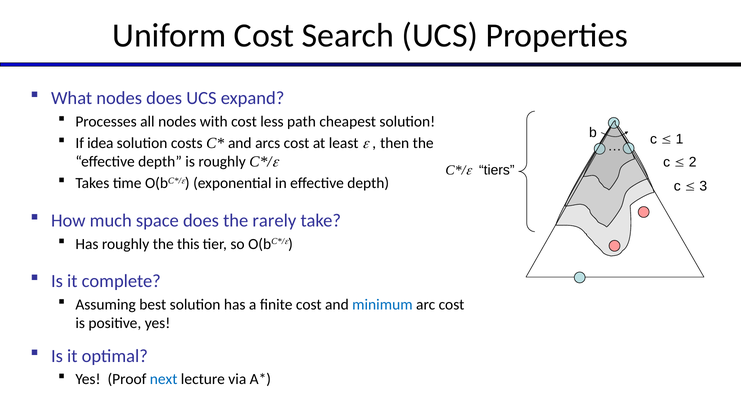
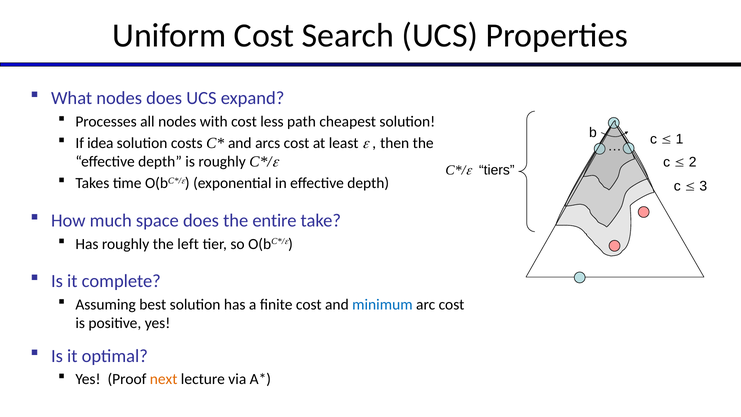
rarely: rarely -> entire
this: this -> left
next colour: blue -> orange
